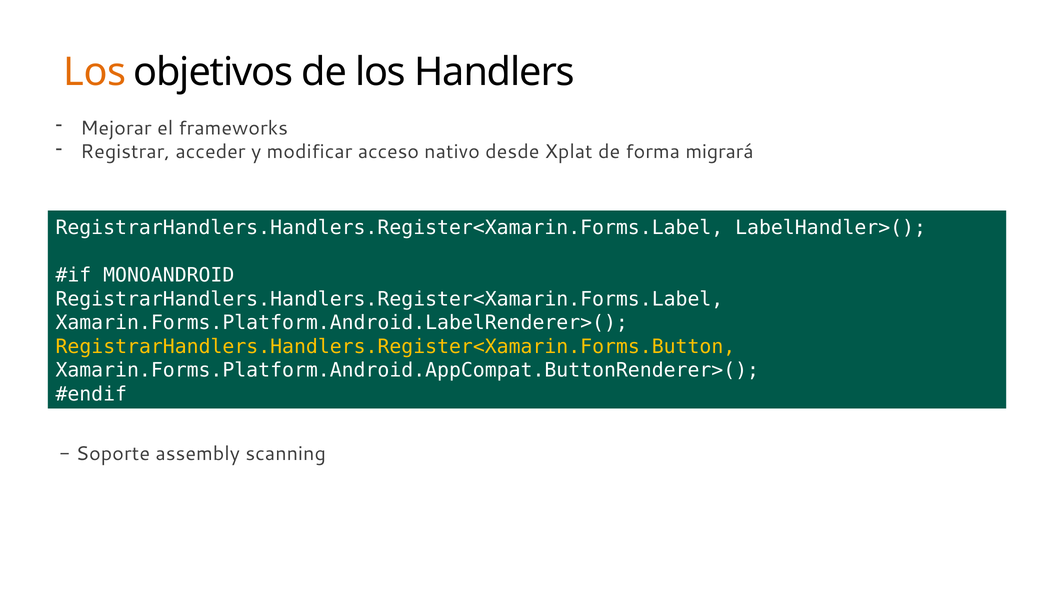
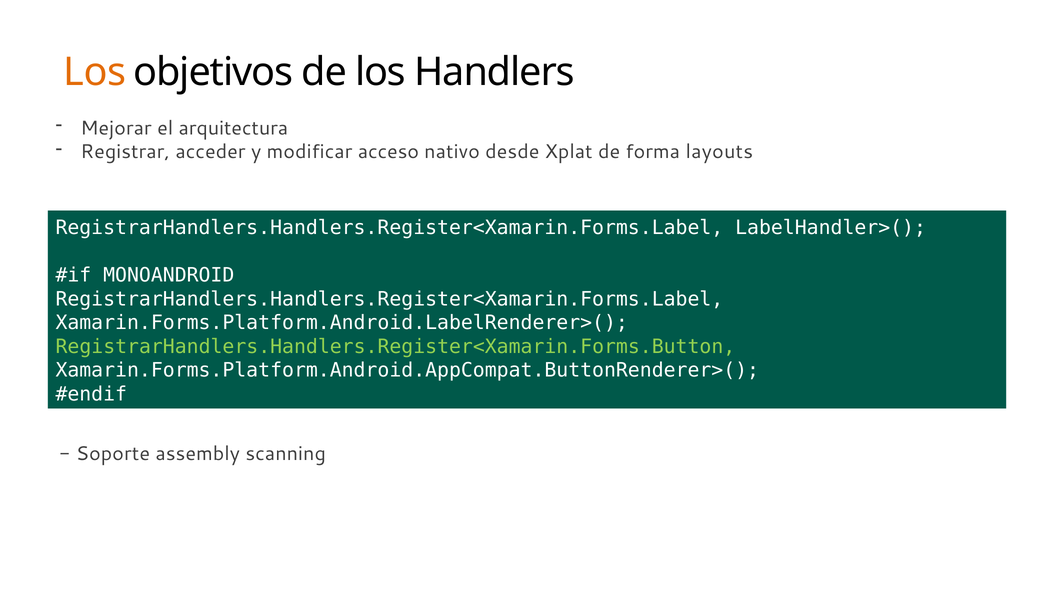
frameworks: frameworks -> arquitectura
migrará: migrará -> layouts
RegistrarHandlers.Handlers.Register<Xamarin.Forms.Button colour: yellow -> light green
